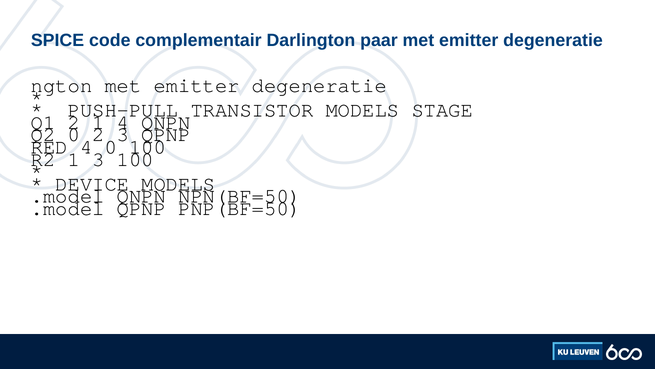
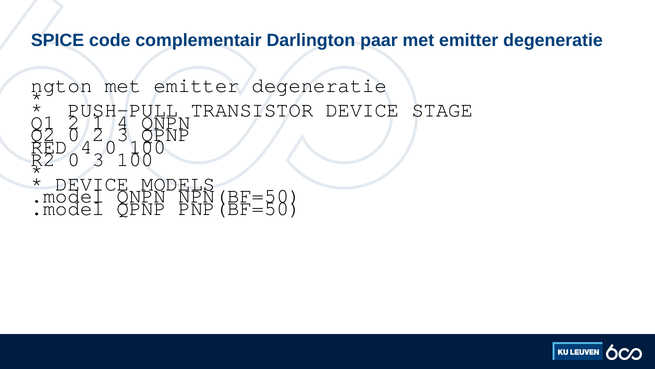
TRANSISTOR MODELS: MODELS -> DEVICE
1 at (74, 159): 1 -> 0
